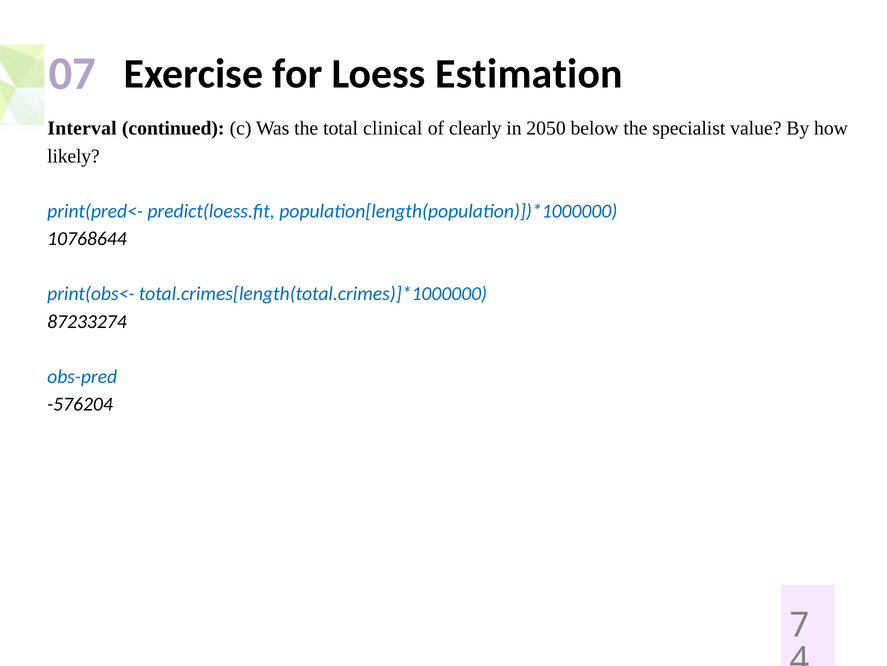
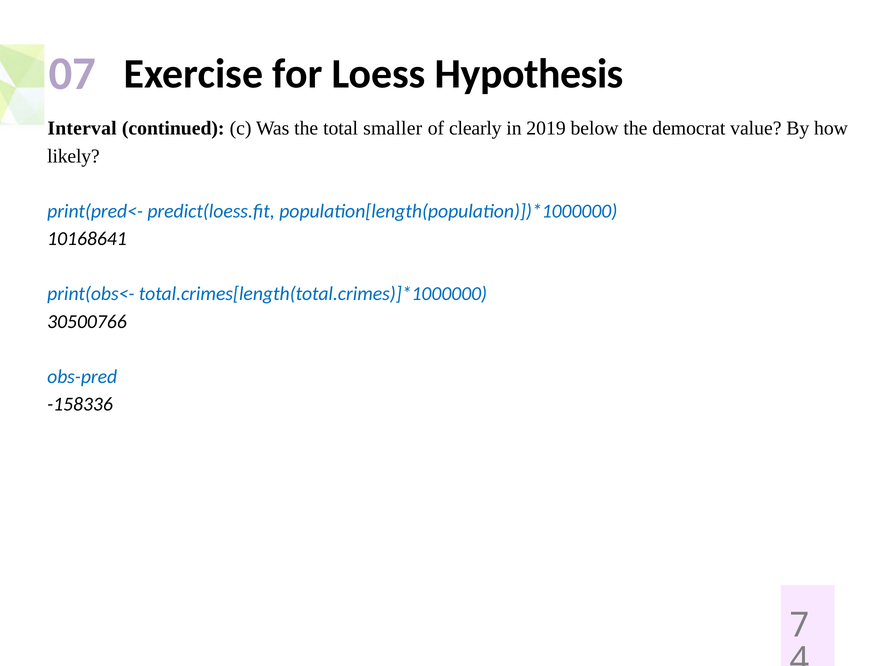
Estimation: Estimation -> Hypothesis
clinical: clinical -> smaller
2050: 2050 -> 2019
specialist: specialist -> democrat
10768644: 10768644 -> 10168641
87233274: 87233274 -> 30500766
-576204: -576204 -> -158336
